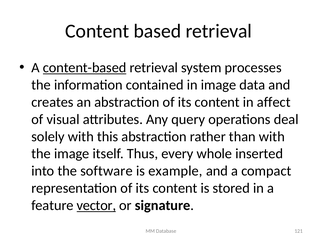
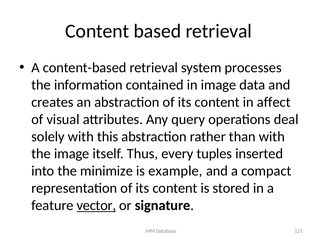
content-based underline: present -> none
whole: whole -> tuples
software: software -> minimize
